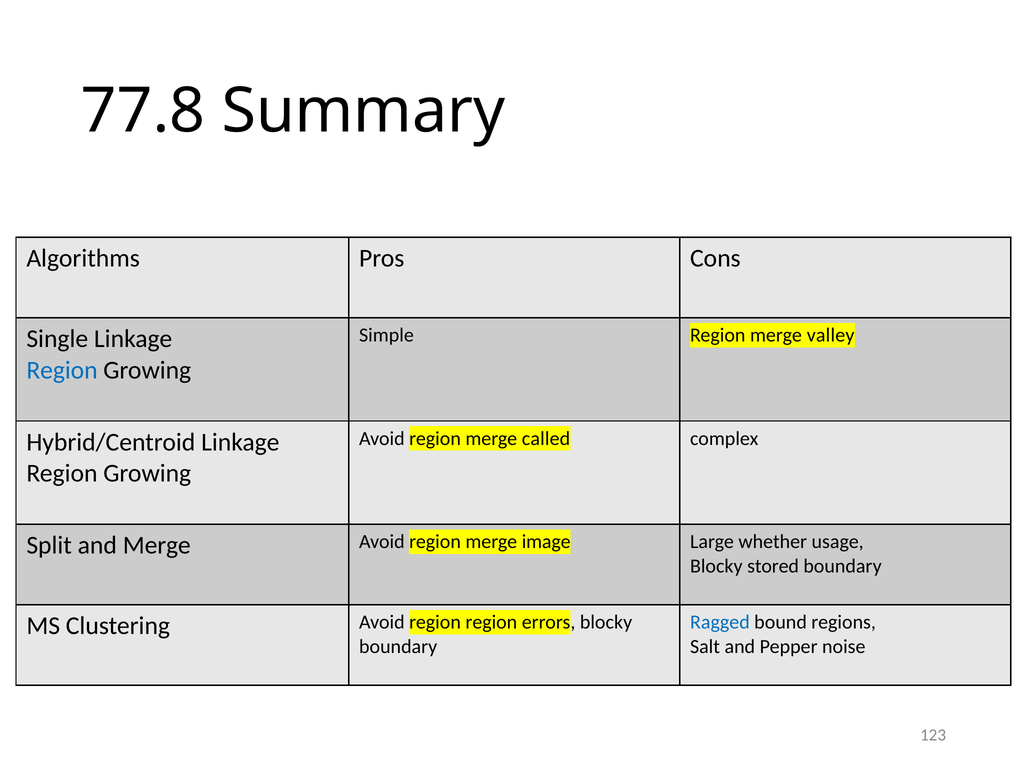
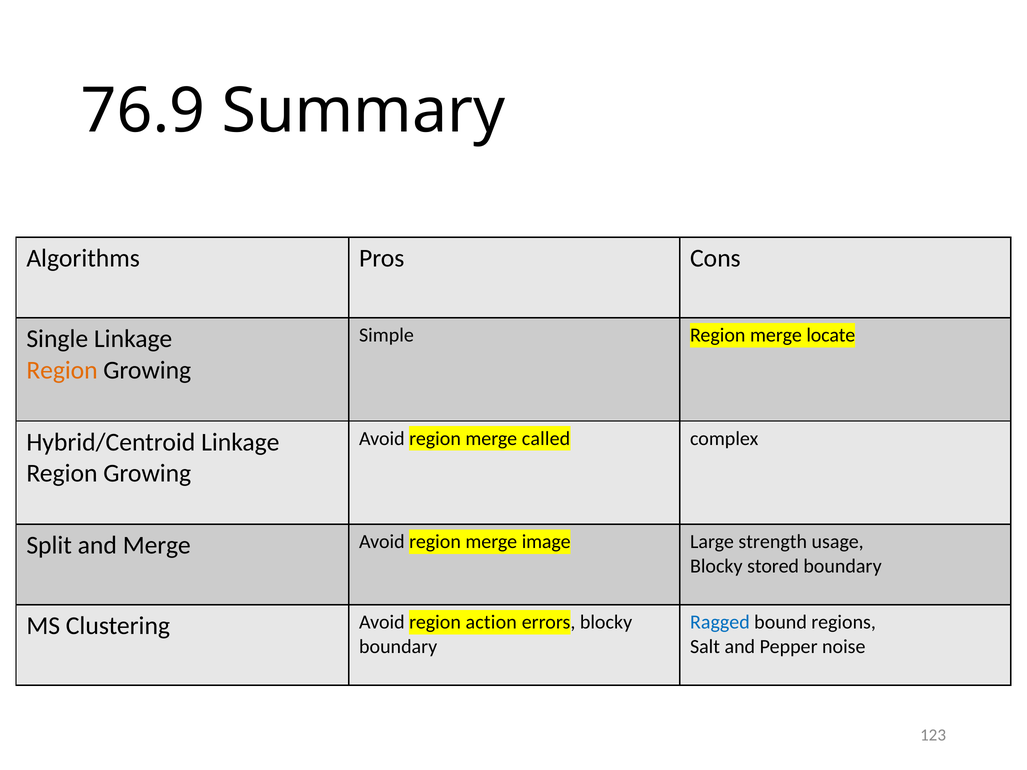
77.8: 77.8 -> 76.9
valley: valley -> locate
Region at (62, 370) colour: blue -> orange
whether: whether -> strength
region region: region -> action
